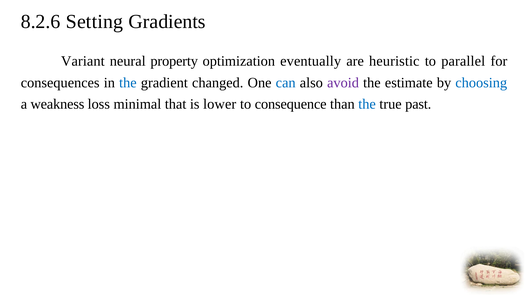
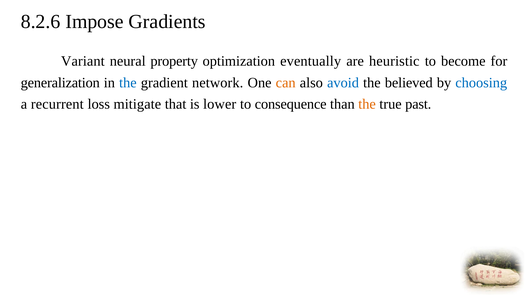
Setting: Setting -> Impose
parallel: parallel -> become
consequences: consequences -> generalization
changed: changed -> network
can colour: blue -> orange
avoid colour: purple -> blue
estimate: estimate -> believed
weakness: weakness -> recurrent
minimal: minimal -> mitigate
the at (367, 104) colour: blue -> orange
